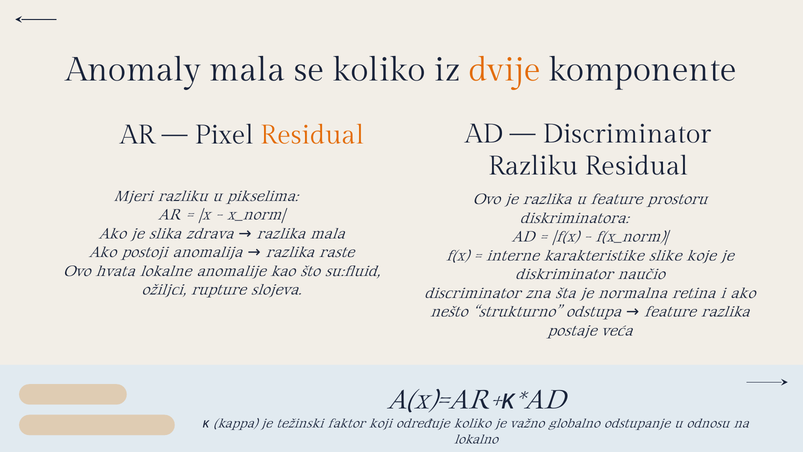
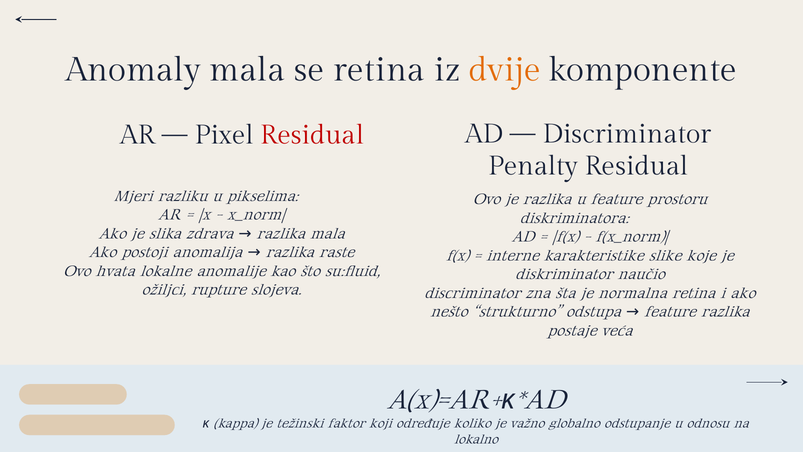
se koliko: koliko -> retina
Residual at (312, 135) colour: orange -> red
Razliku at (533, 166): Razliku -> Penalty
